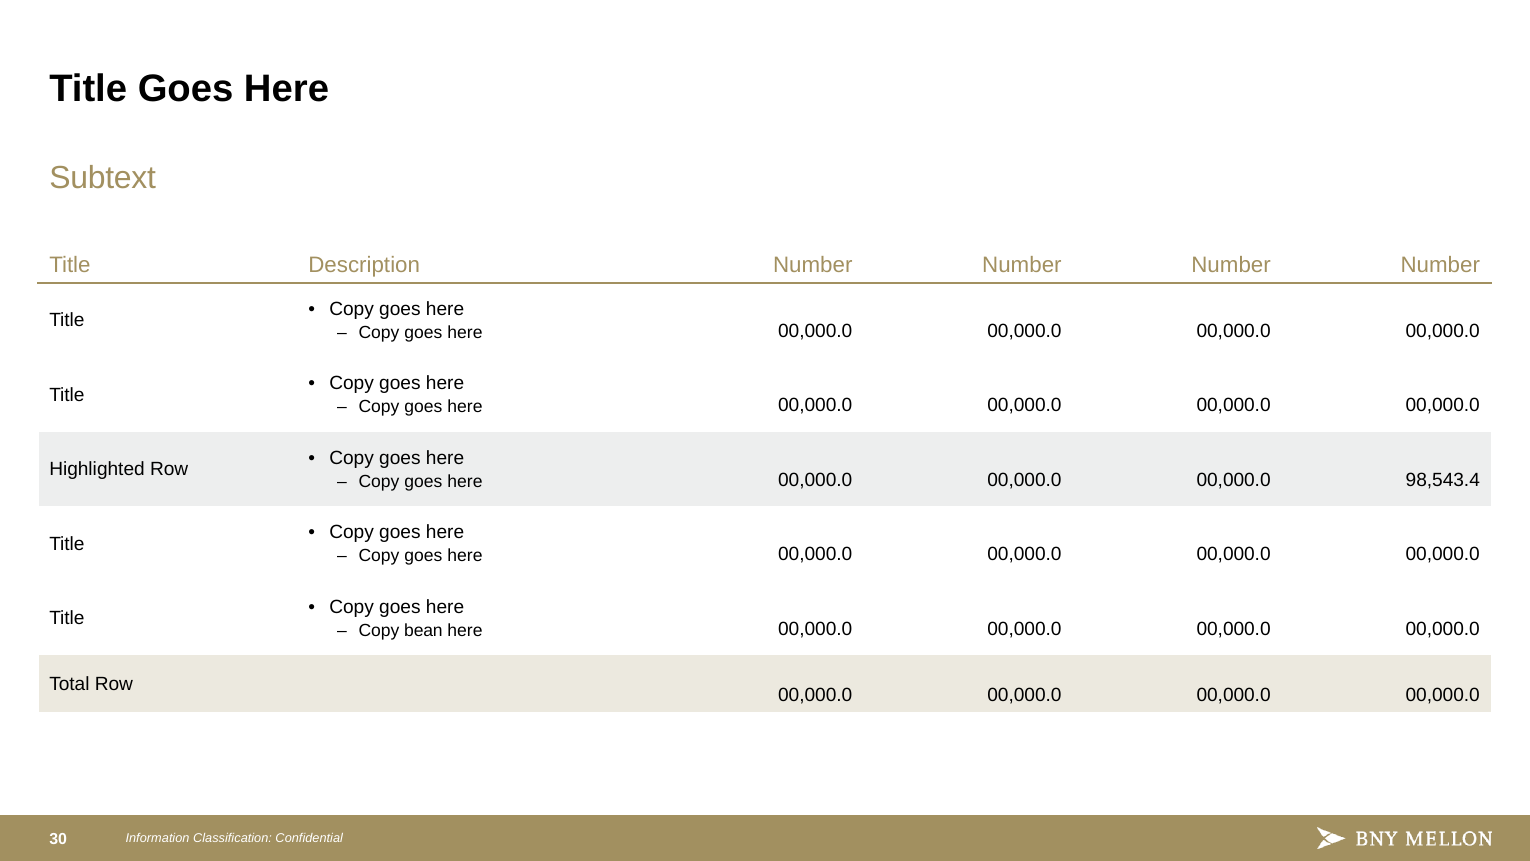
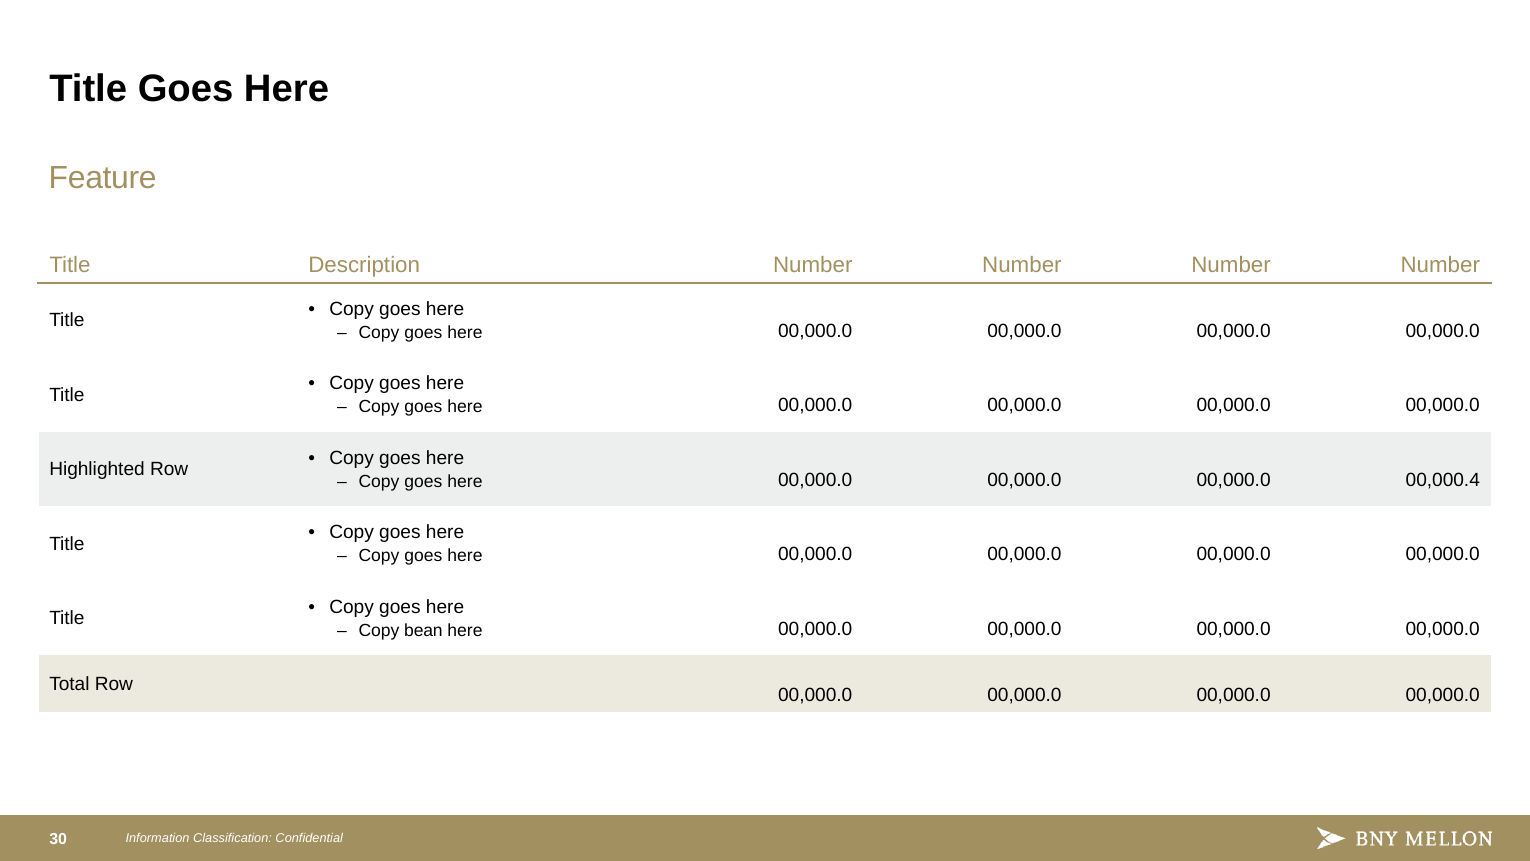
Subtext: Subtext -> Feature
98,543.4: 98,543.4 -> 00,000.4
